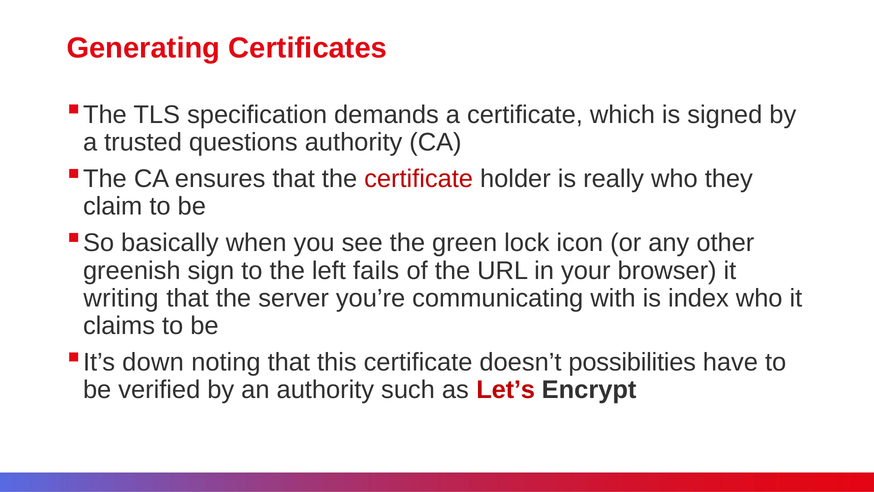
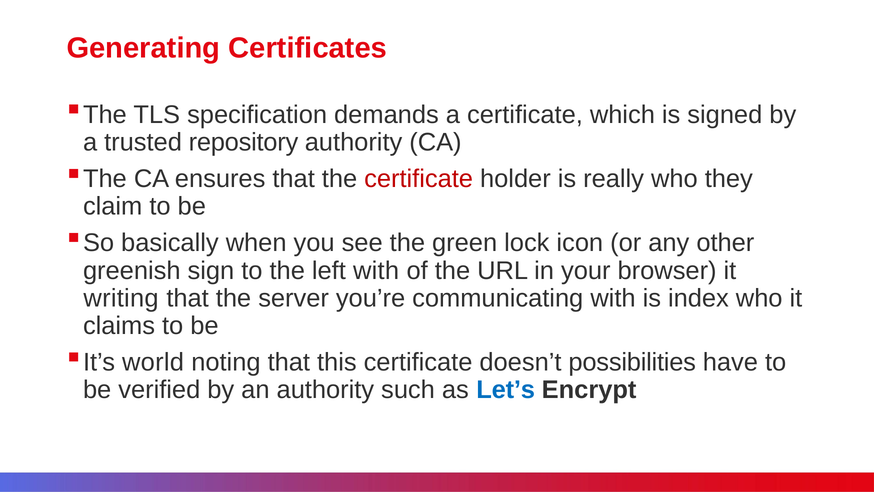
questions: questions -> repository
left fails: fails -> with
down: down -> world
Let’s colour: red -> blue
